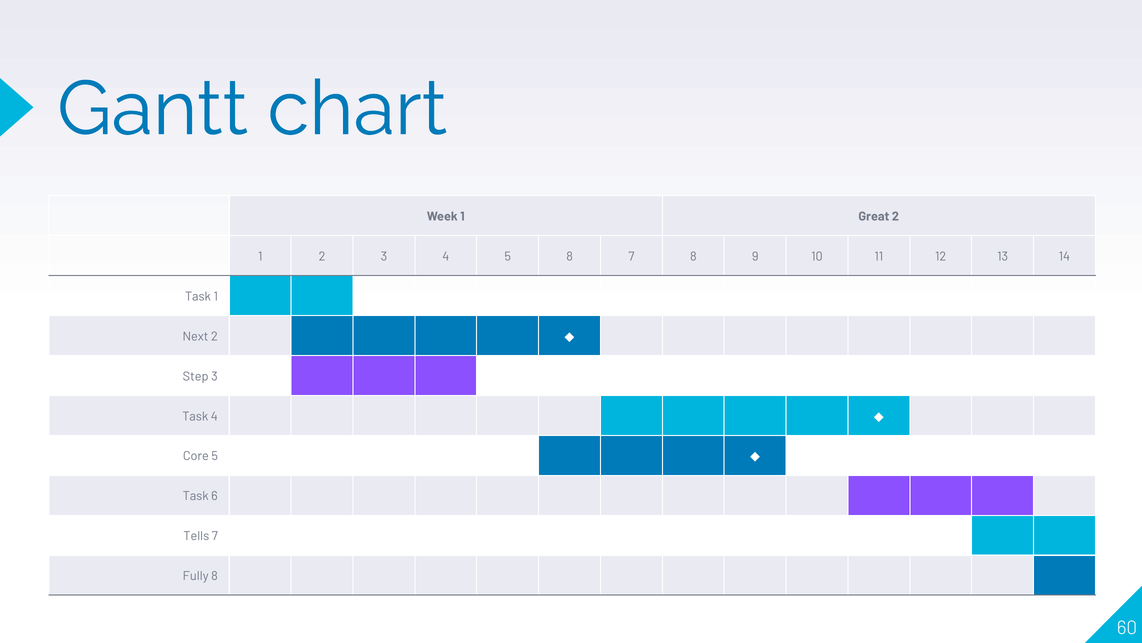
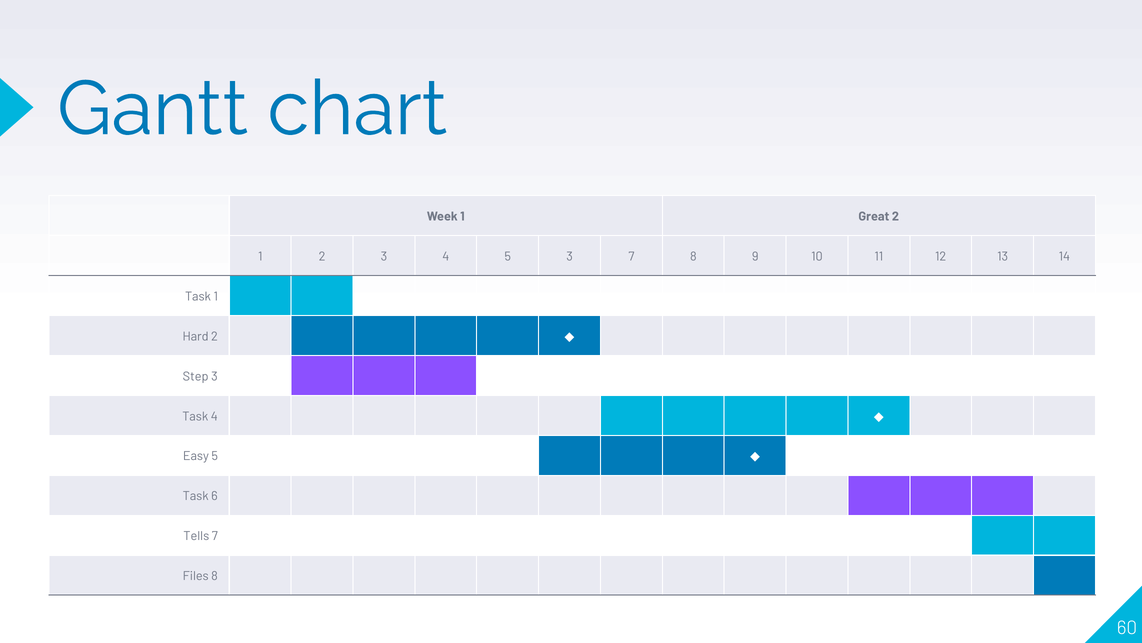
5 8: 8 -> 3
Next: Next -> Hard
Core: Core -> Easy
Fully: Fully -> Files
